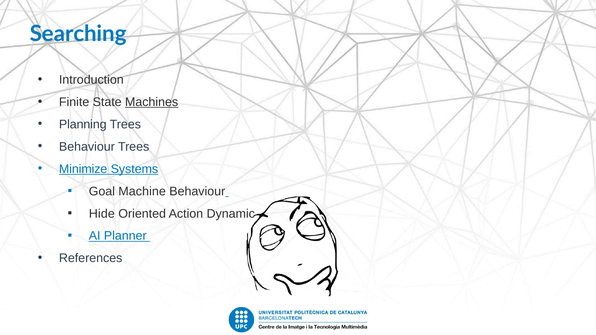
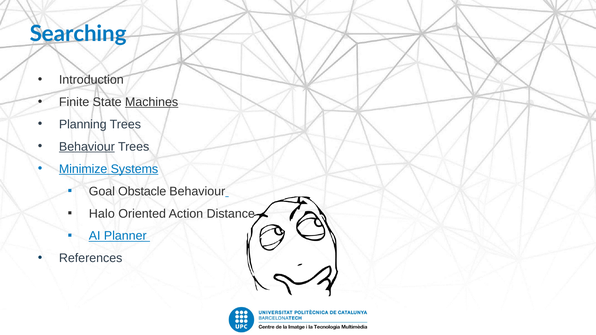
Behaviour at (87, 147) underline: none -> present
Machine: Machine -> Obstacle
Hide: Hide -> Halo
Dynamic: Dynamic -> Distance
